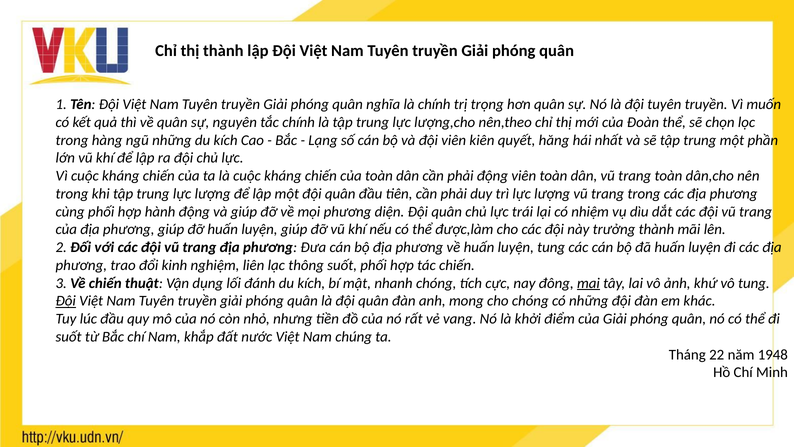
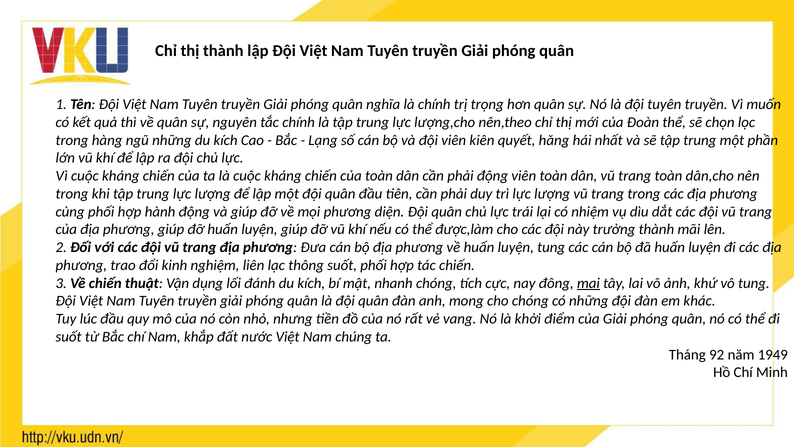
Đội at (66, 301) underline: present -> none
22: 22 -> 92
1948: 1948 -> 1949
